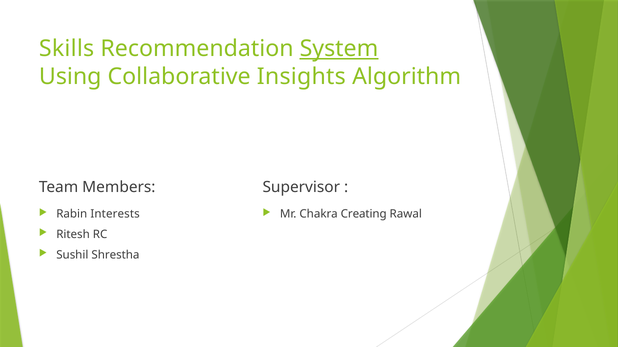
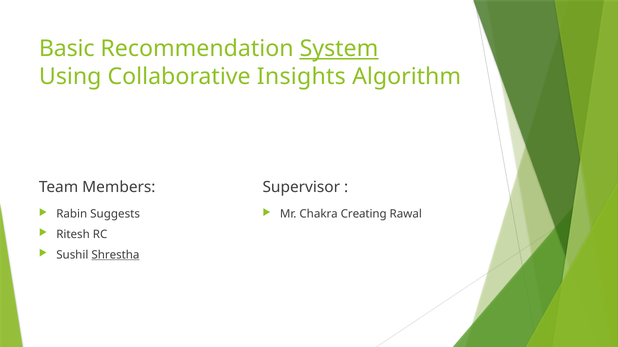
Skills: Skills -> Basic
Interests: Interests -> Suggests
Shrestha underline: none -> present
